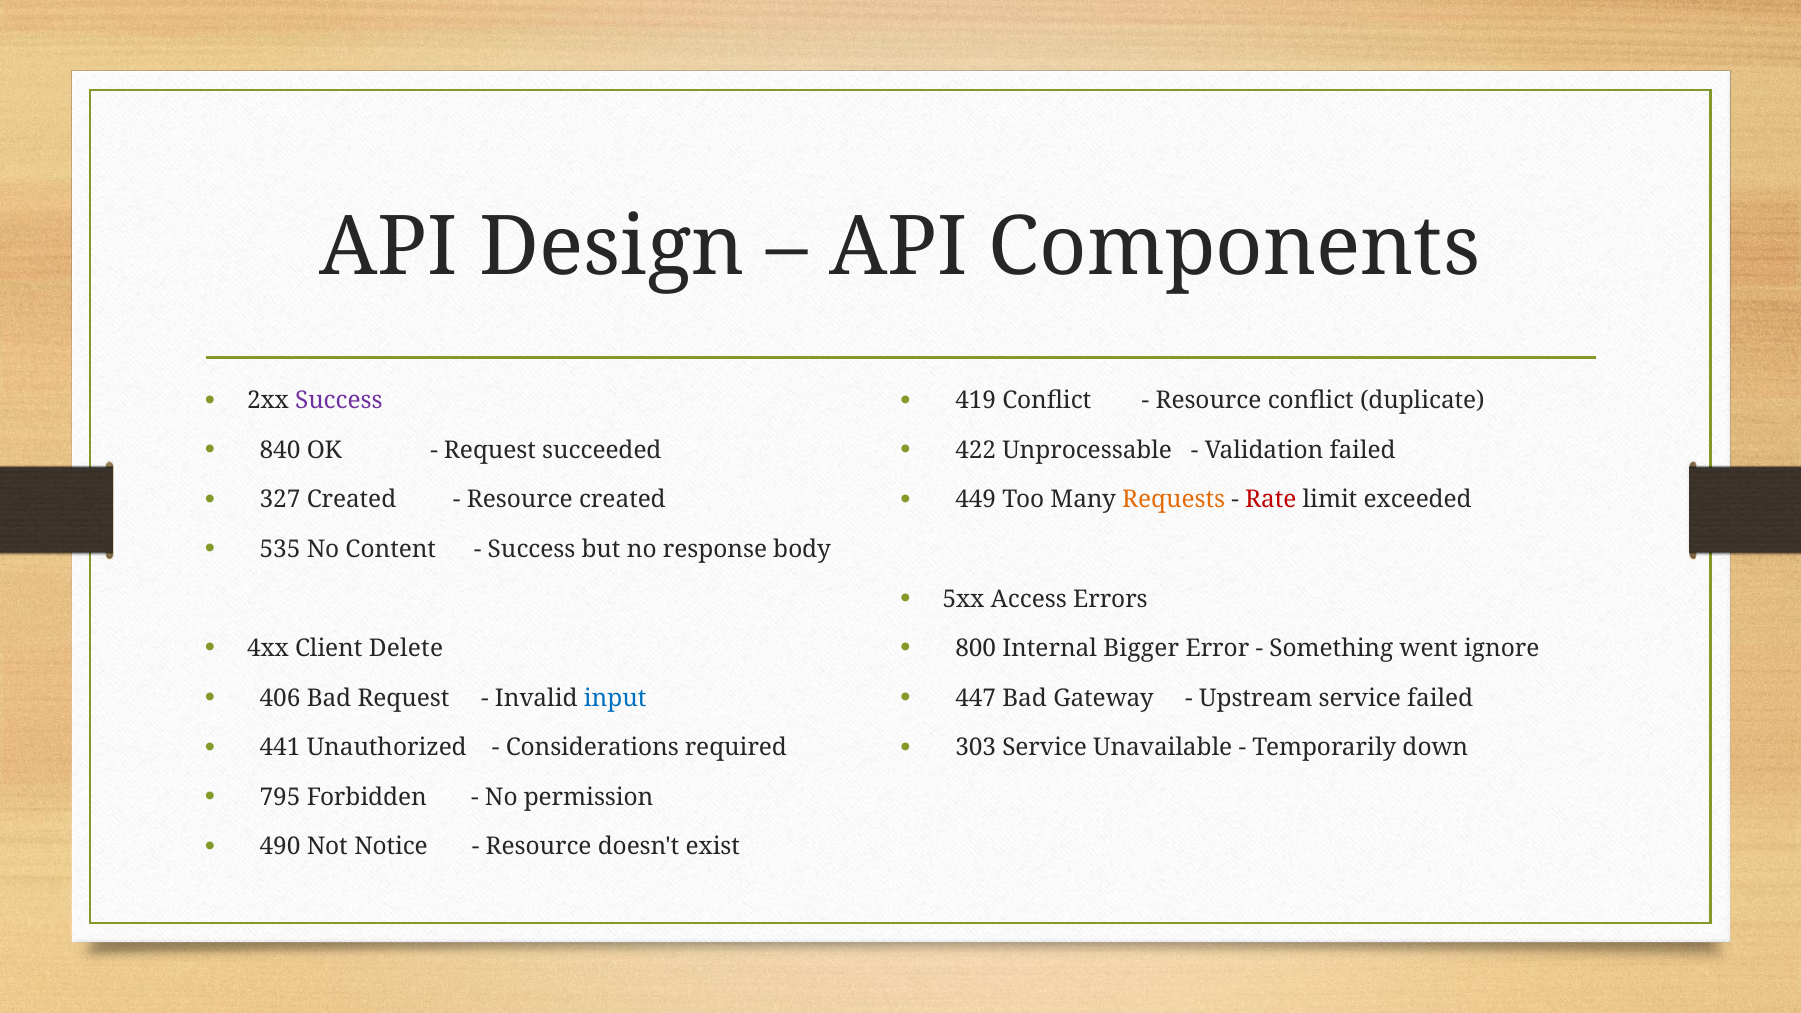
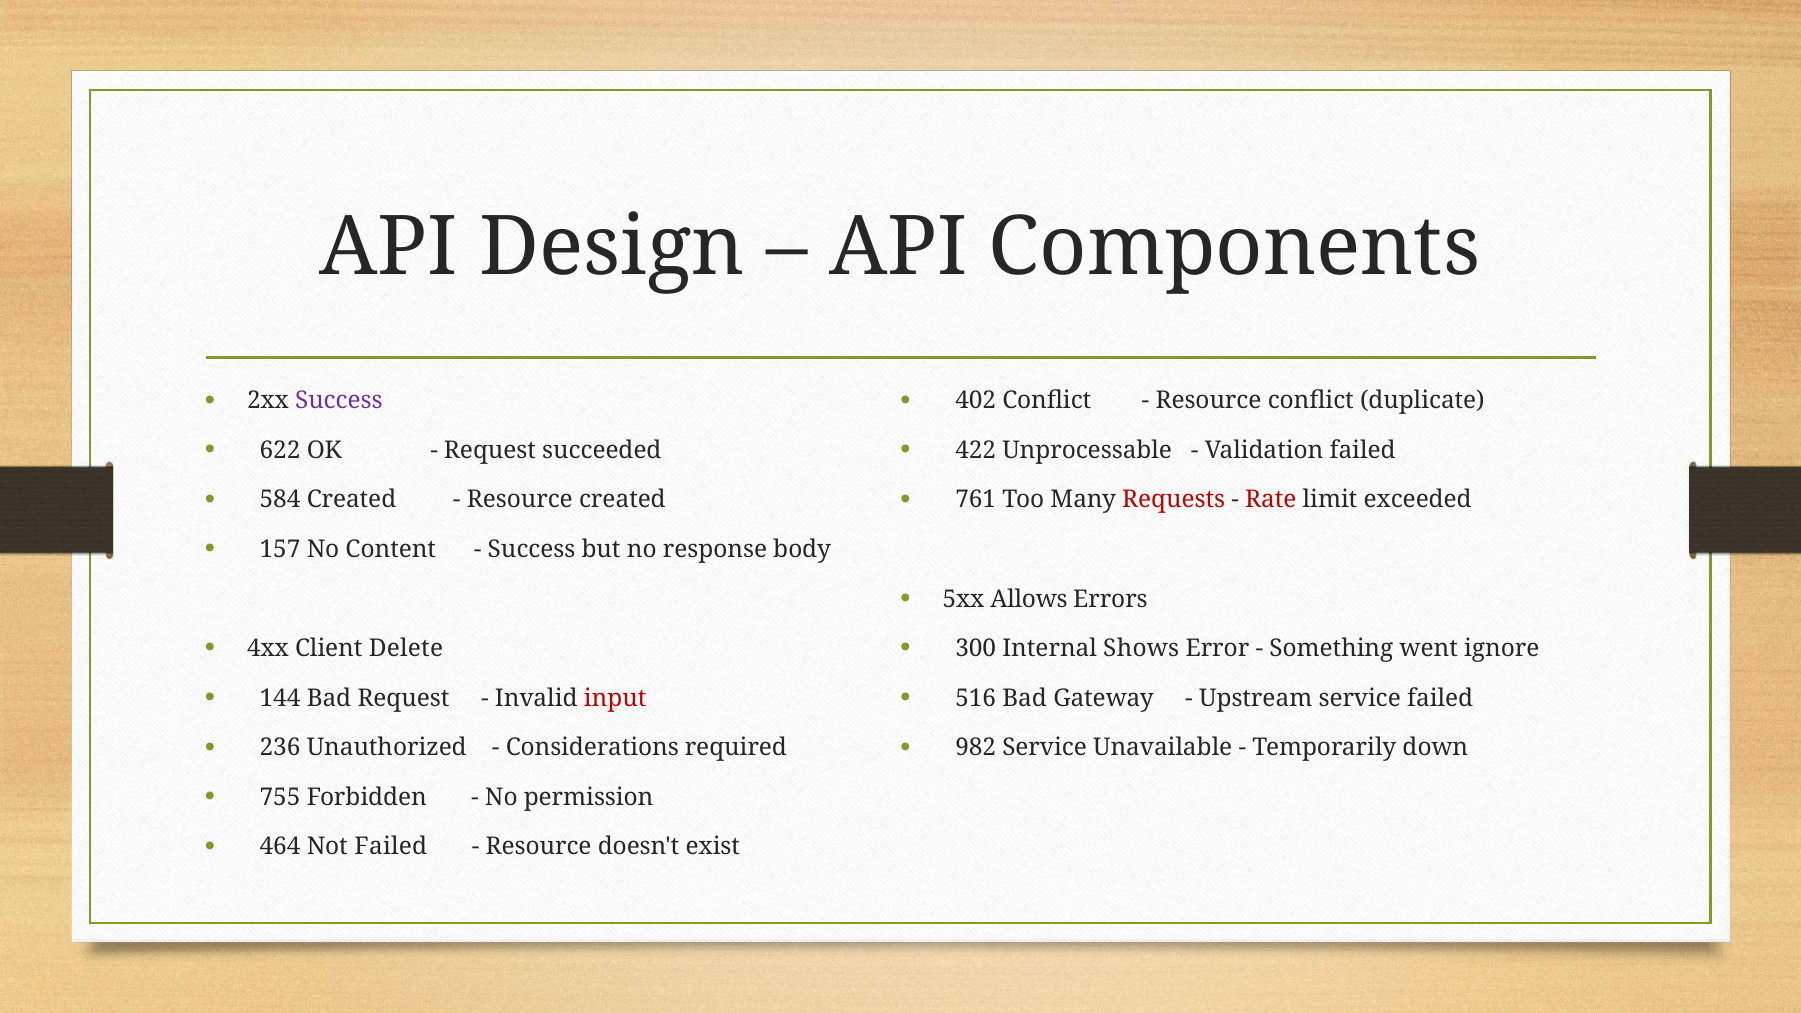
419: 419 -> 402
840: 840 -> 622
327: 327 -> 584
449: 449 -> 761
Requests colour: orange -> red
535: 535 -> 157
Access: Access -> Allows
800: 800 -> 300
Bigger: Bigger -> Shows
406: 406 -> 144
input colour: blue -> red
447: 447 -> 516
441: 441 -> 236
303: 303 -> 982
795: 795 -> 755
490: 490 -> 464
Not Notice: Notice -> Failed
